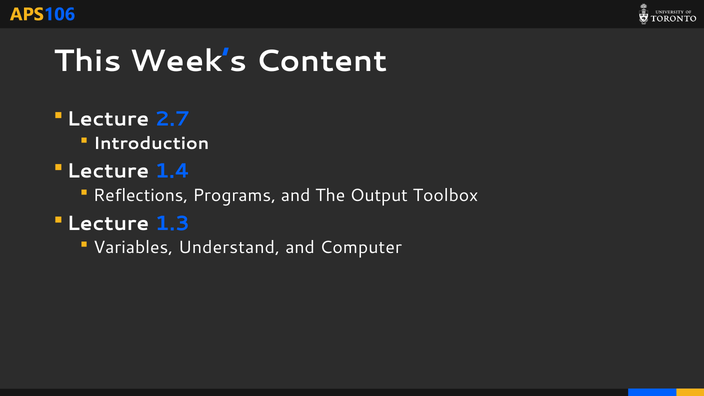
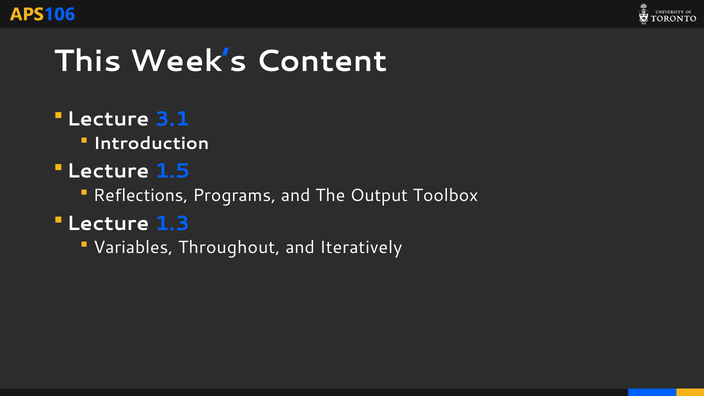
2.7: 2.7 -> 3.1
1.4: 1.4 -> 1.5
Understand: Understand -> Throughout
Computer: Computer -> Iteratively
